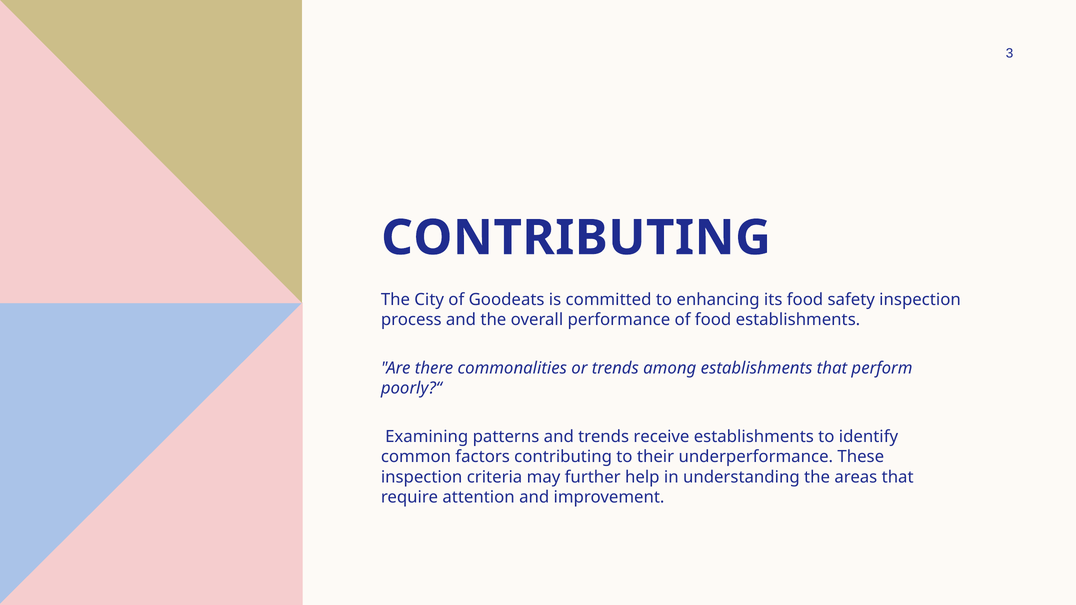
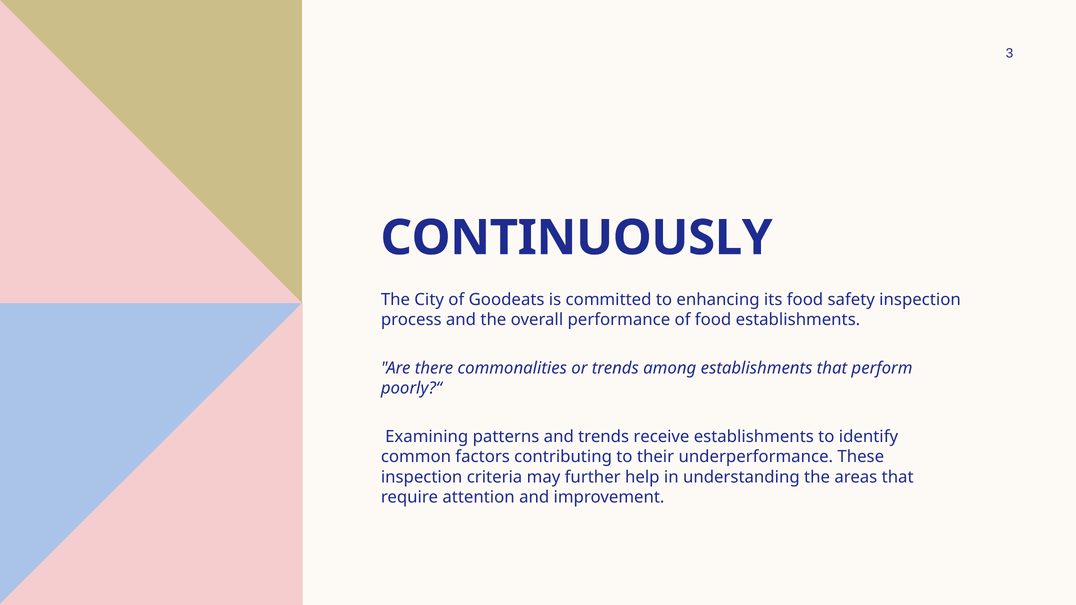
CONTRIBUTING at (576, 238): CONTRIBUTING -> CONTINUOUSLY
